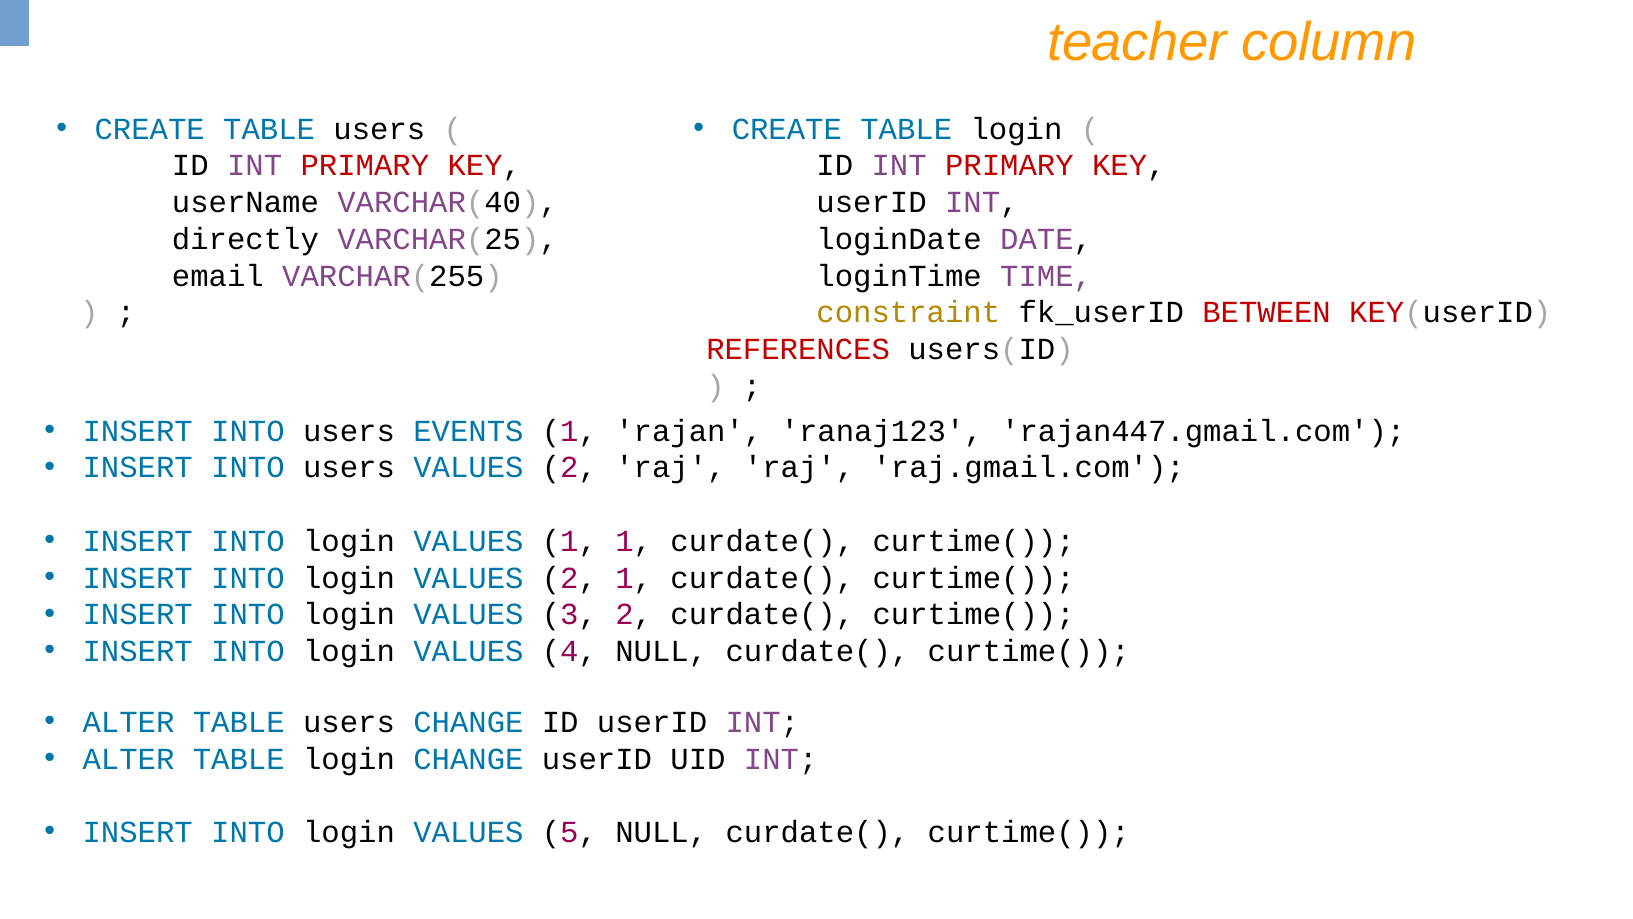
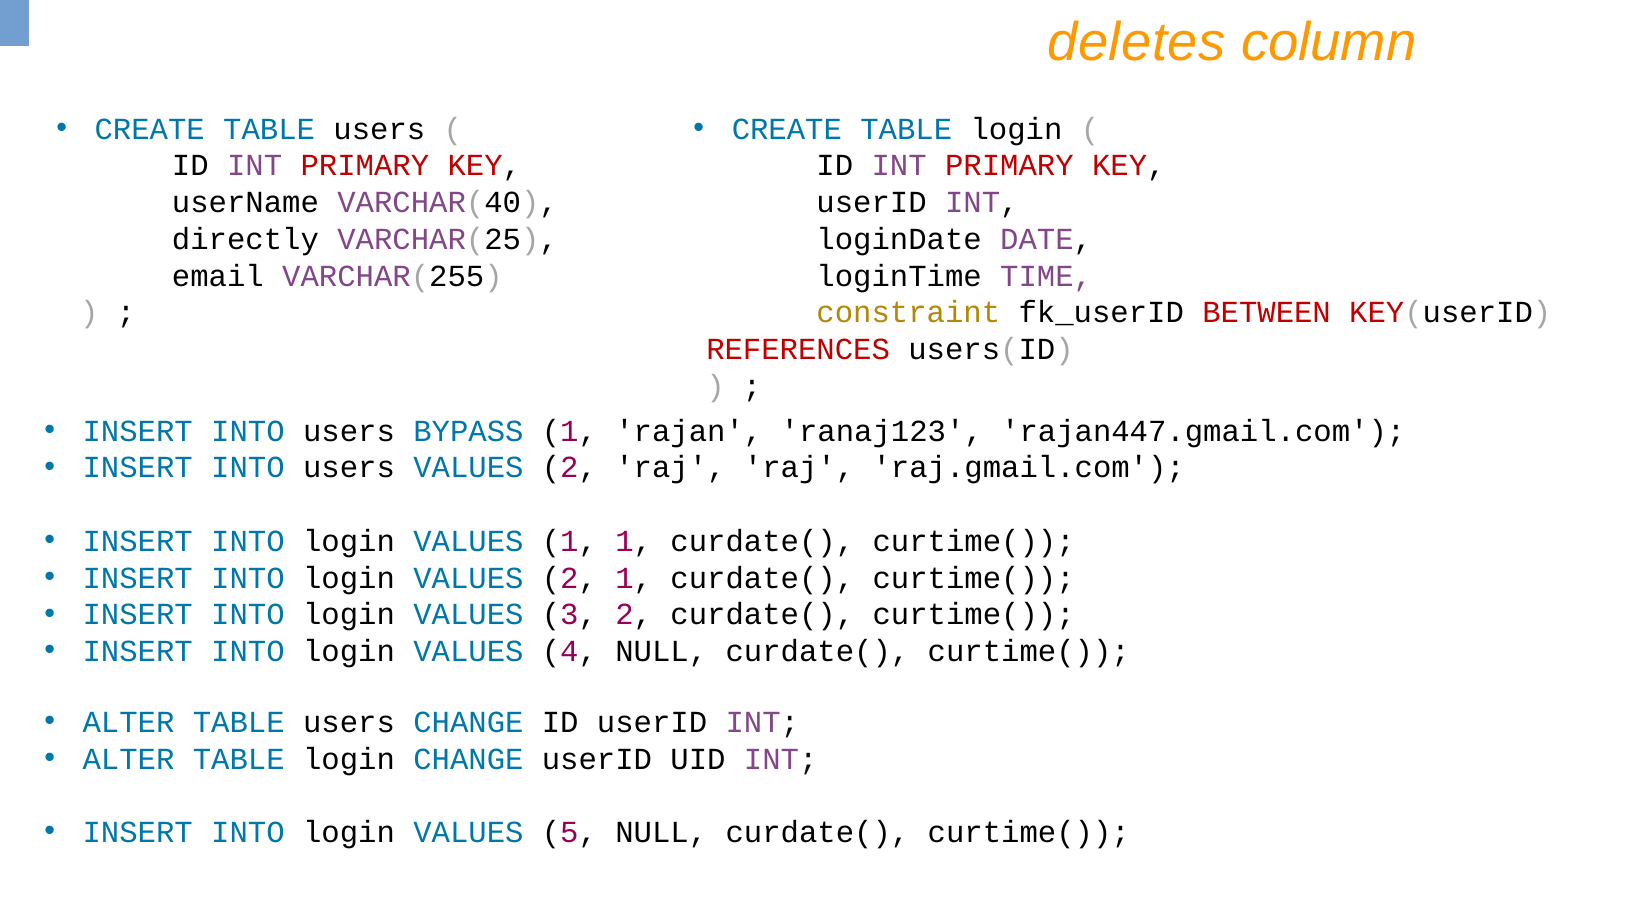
teacher: teacher -> deletes
EVENTS: EVENTS -> BYPASS
